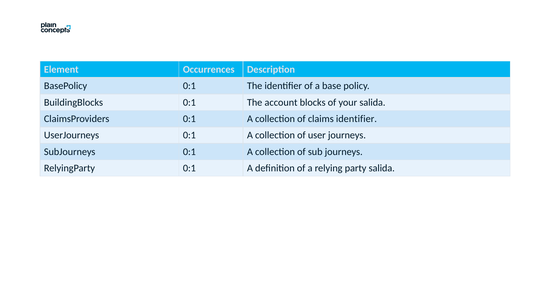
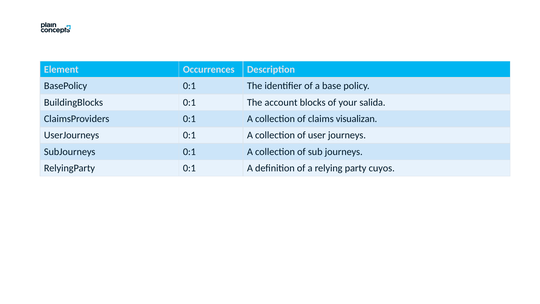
claims identifier: identifier -> visualizan
party salida: salida -> cuyos
